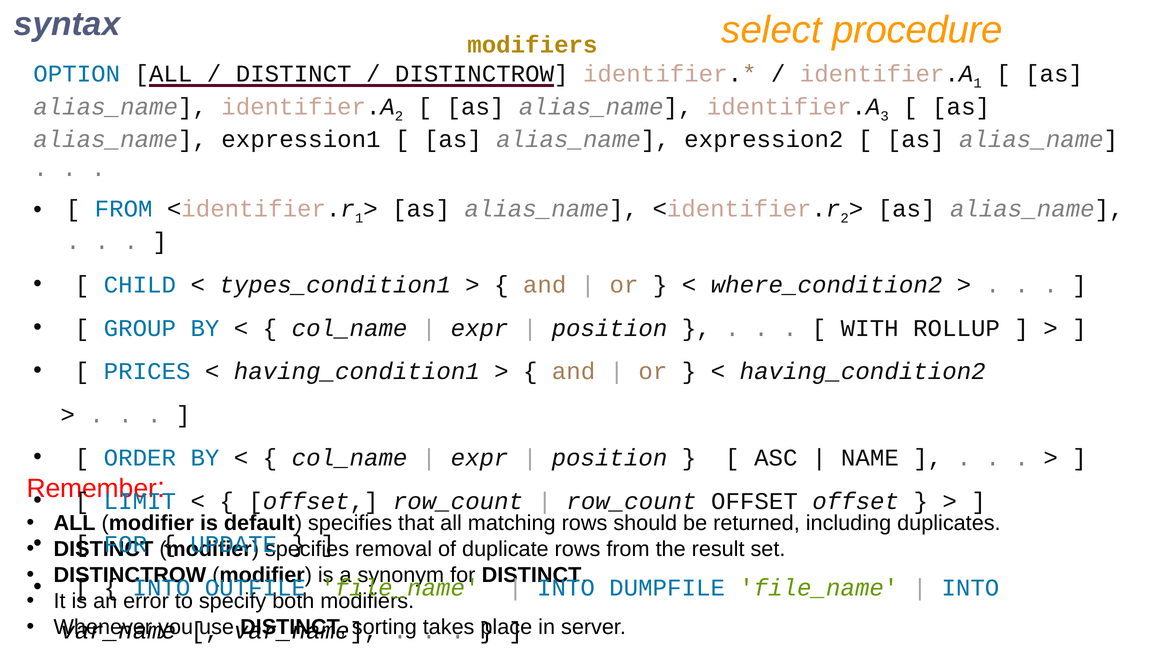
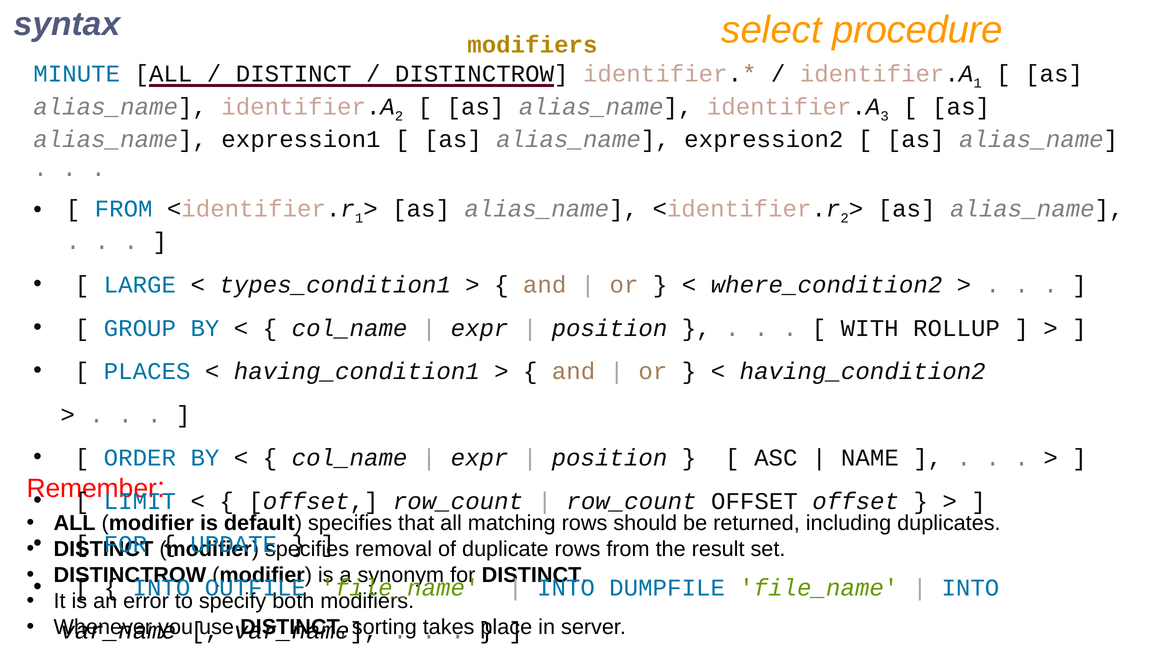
OPTION: OPTION -> MINUTE
CHILD: CHILD -> LARGE
PRICES: PRICES -> PLACES
